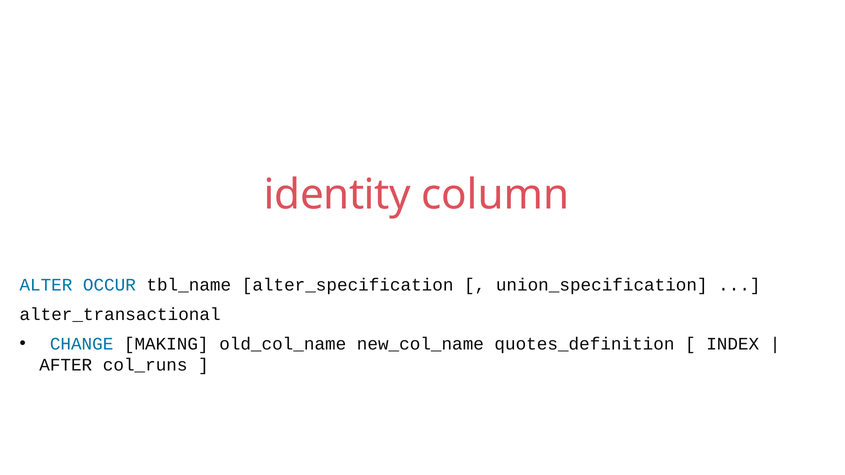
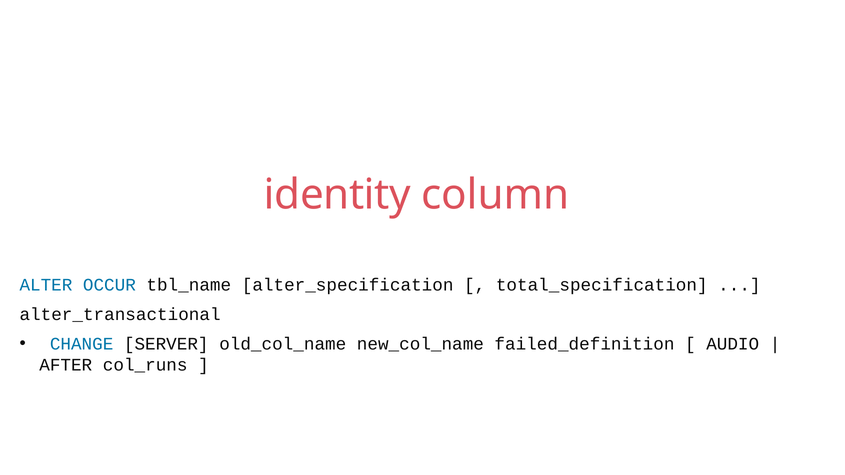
union_specification: union_specification -> total_specification
MAKING: MAKING -> SERVER
quotes_definition: quotes_definition -> failed_definition
INDEX: INDEX -> AUDIO
